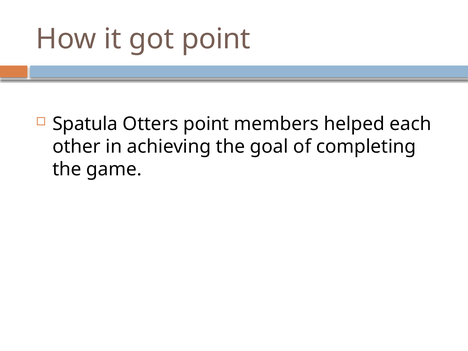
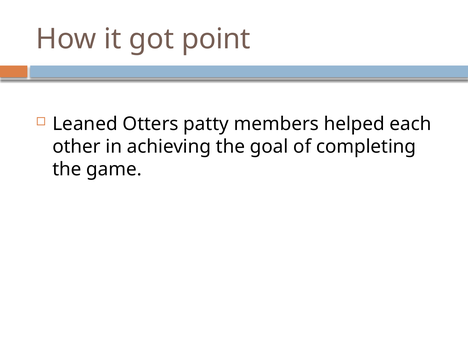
Spatula: Spatula -> Leaned
Otters point: point -> patty
